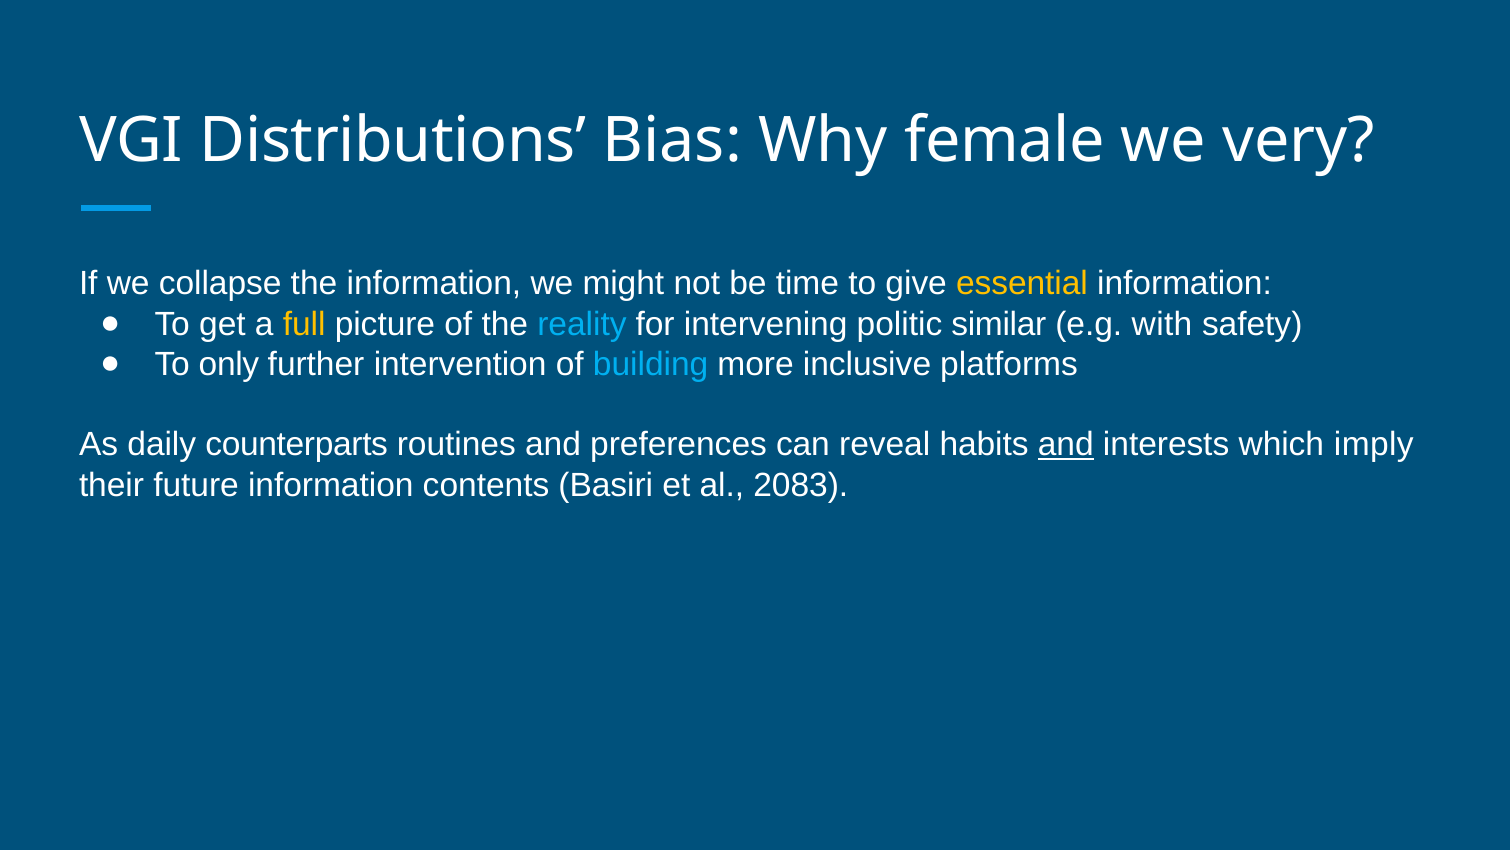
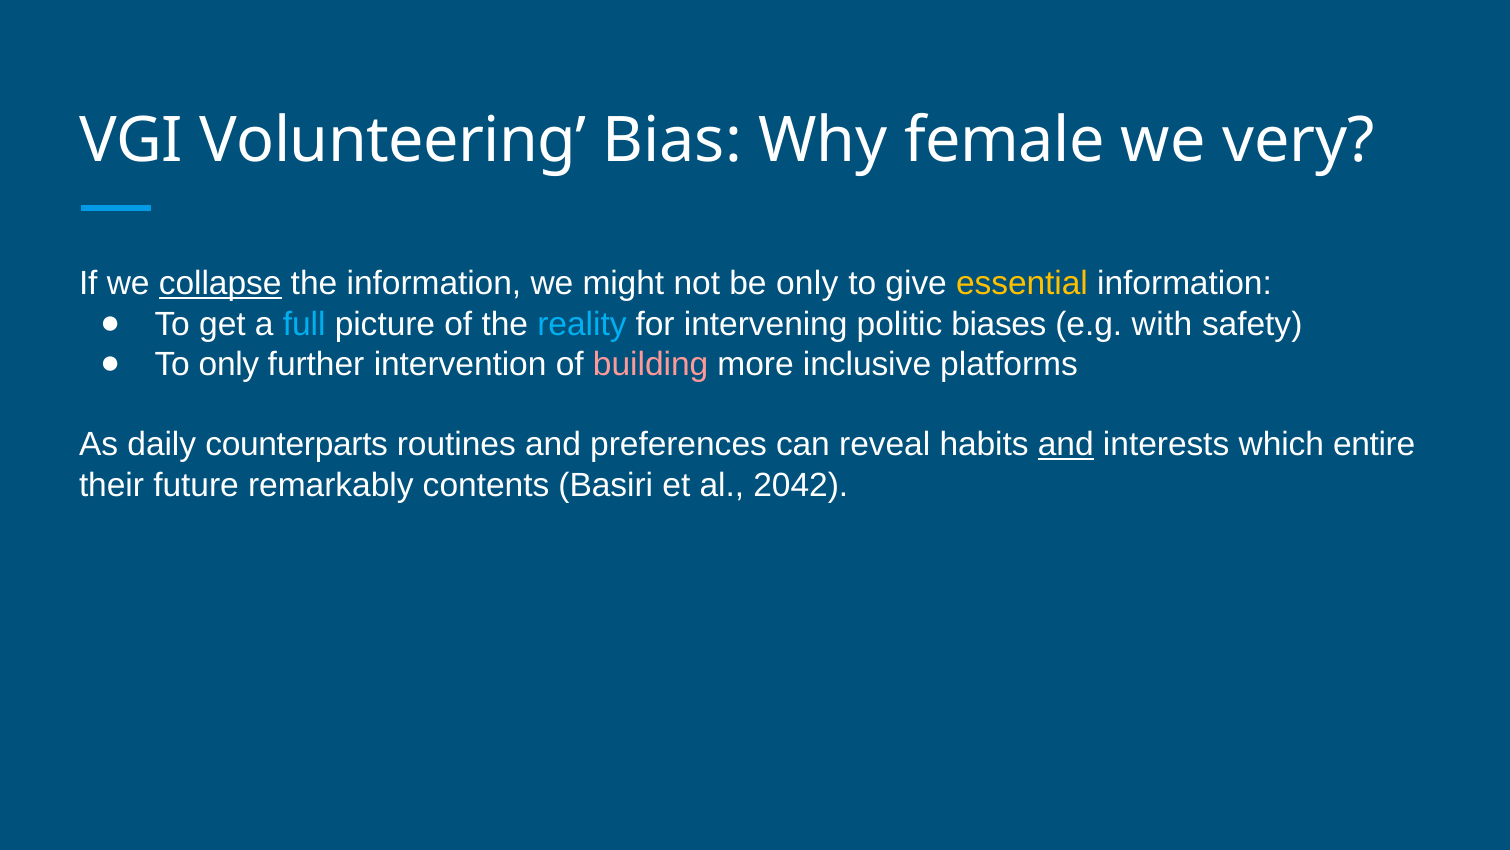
Distributions: Distributions -> Volunteering
collapse underline: none -> present
be time: time -> only
full colour: yellow -> light blue
similar: similar -> biases
building colour: light blue -> pink
imply: imply -> entire
future information: information -> remarkably
2083: 2083 -> 2042
